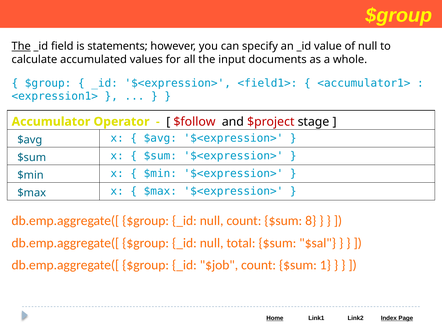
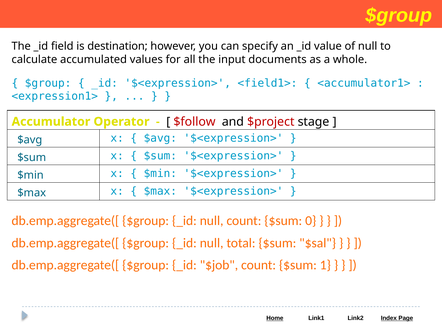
The at (21, 46) underline: present -> none
statements: statements -> destination
8: 8 -> 0
